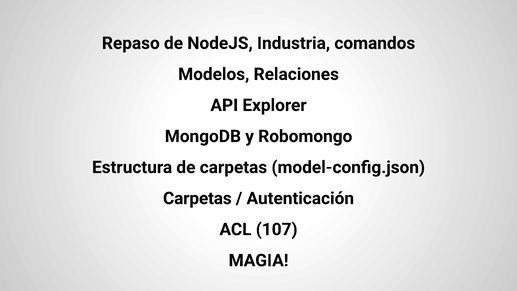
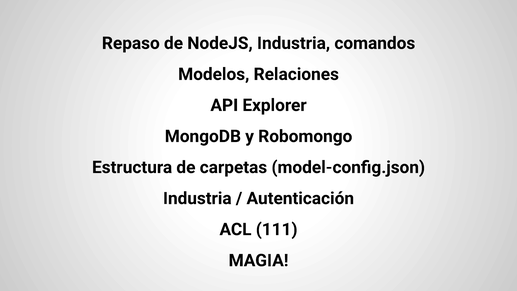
Carpetas at (197, 198): Carpetas -> Industria
107: 107 -> 111
